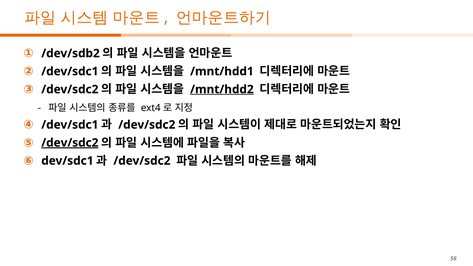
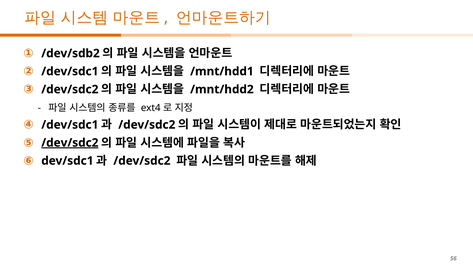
/mnt/hdd2 underline: present -> none
